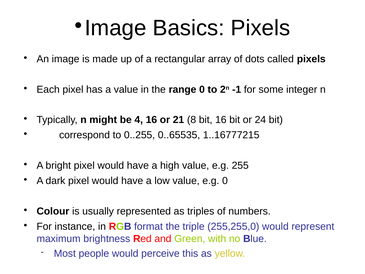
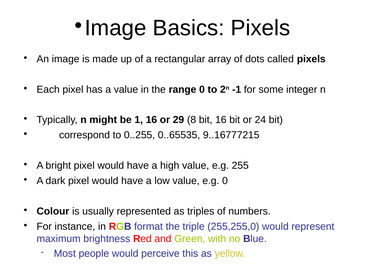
4: 4 -> 1
21: 21 -> 29
1..16777215: 1..16777215 -> 9..16777215
